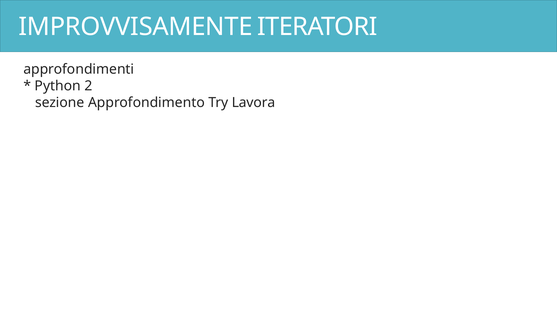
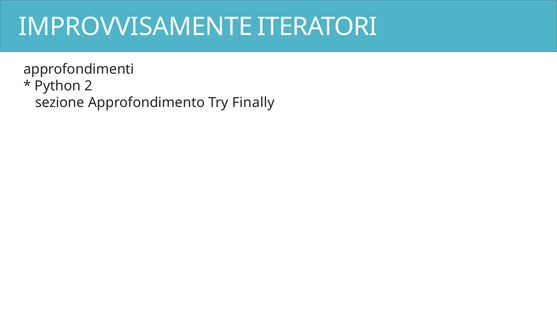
Lavora: Lavora -> Finally
